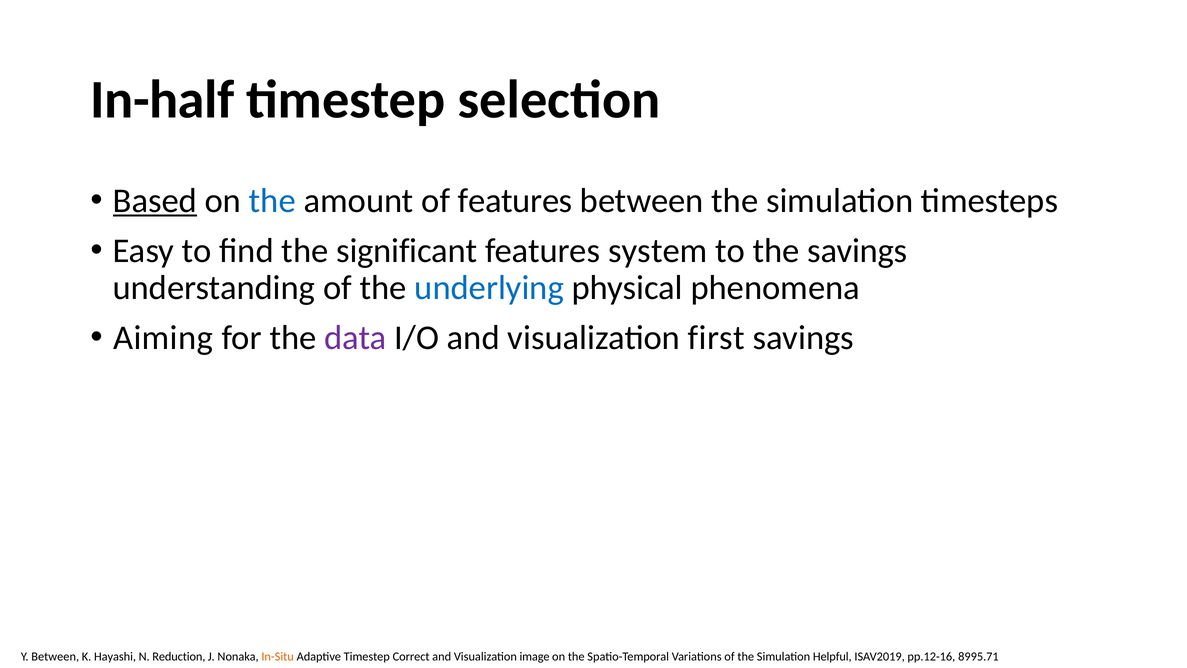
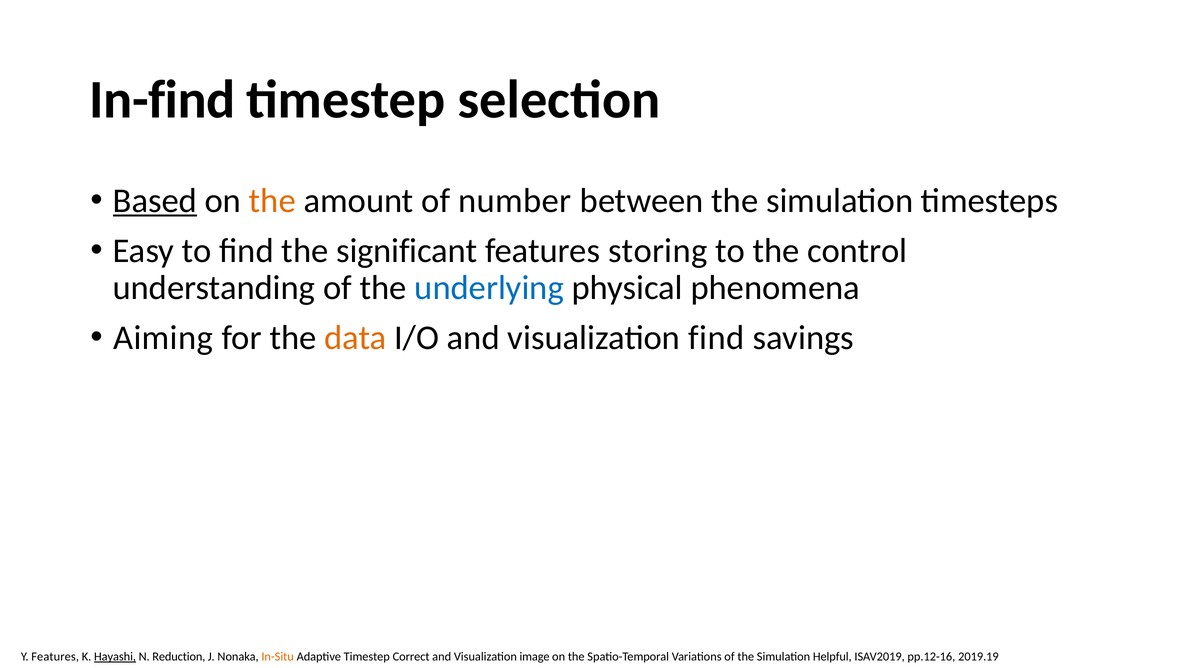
In-half: In-half -> In-find
the at (272, 201) colour: blue -> orange
of features: features -> number
system: system -> storing
the savings: savings -> control
data colour: purple -> orange
visualization first: first -> find
Y Between: Between -> Features
Hayashi underline: none -> present
8995.71: 8995.71 -> 2019.19
